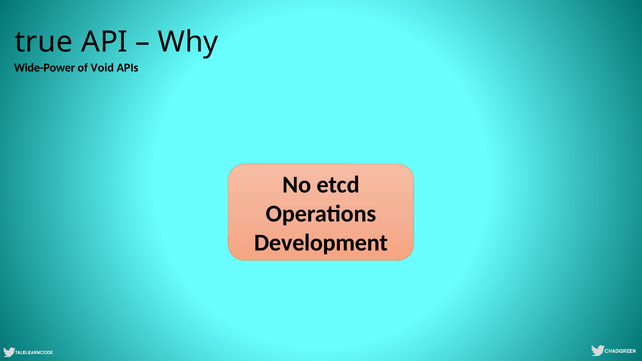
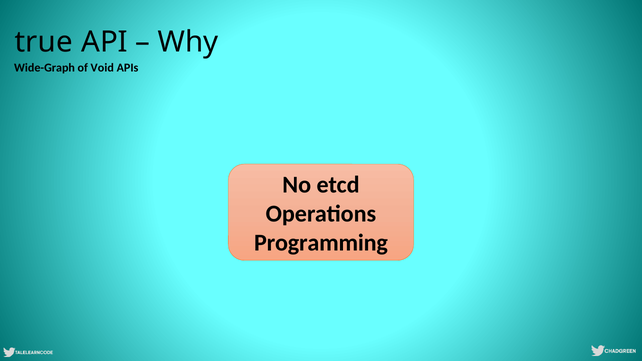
Wide-Power: Wide-Power -> Wide-Graph
Development: Development -> Programming
